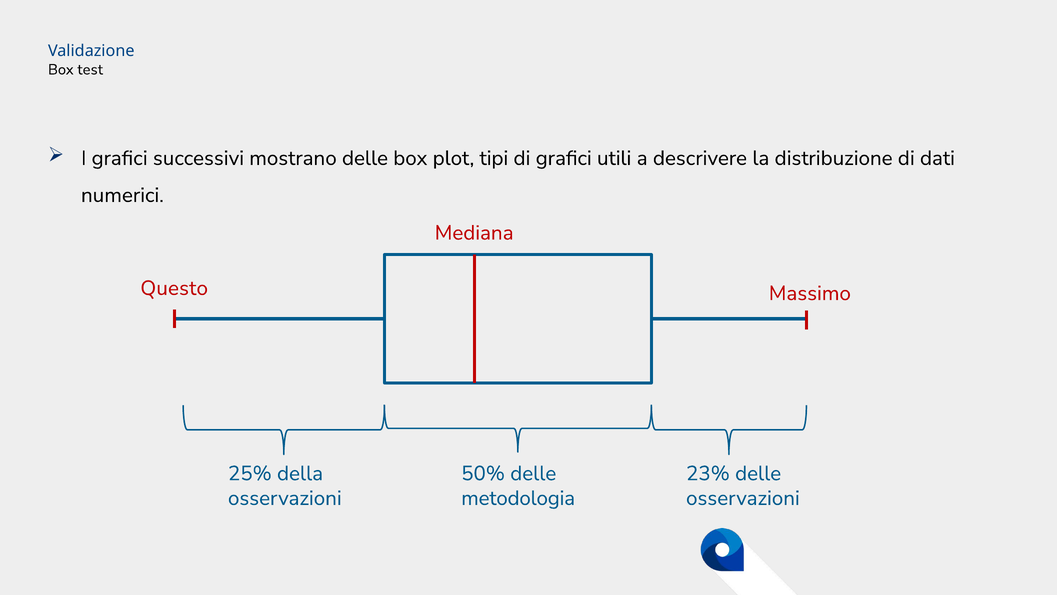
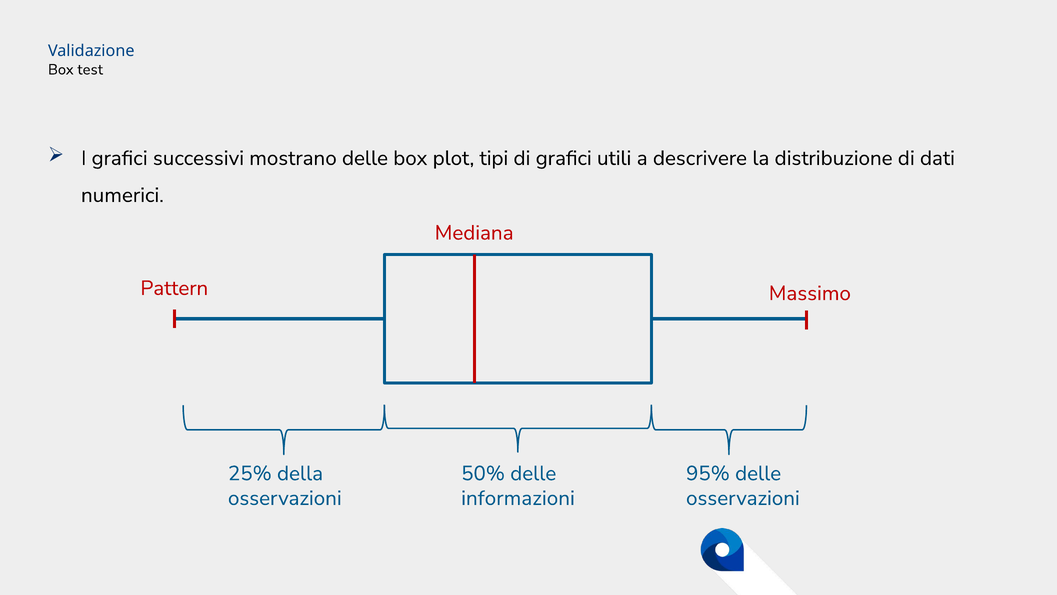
Questo: Questo -> Pattern
23%: 23% -> 95%
metodologia: metodologia -> informazioni
